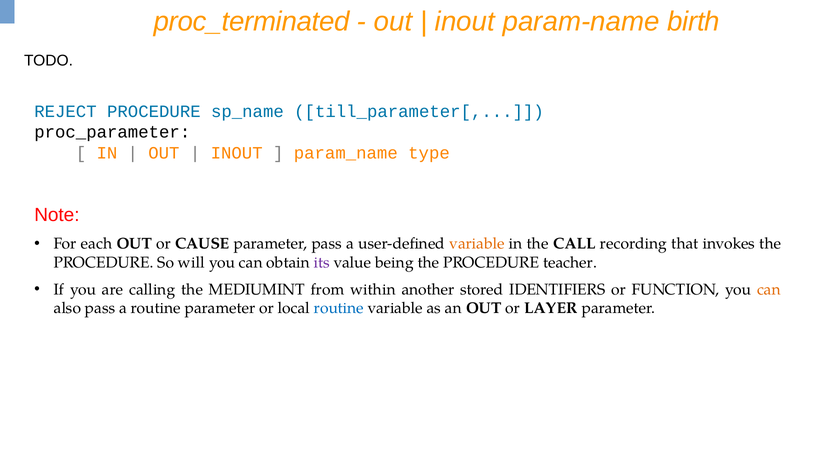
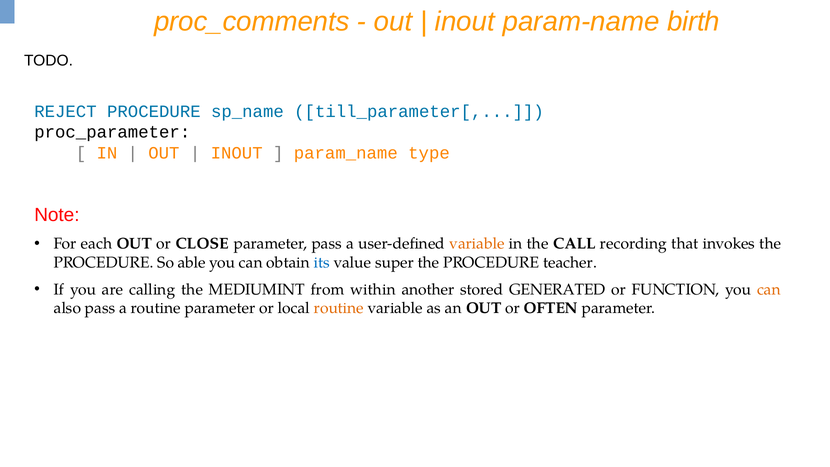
proc_terminated: proc_terminated -> proc_comments
CAUSE: CAUSE -> CLOSE
will: will -> able
its colour: purple -> blue
being: being -> super
IDENTIFIERS: IDENTIFIERS -> GENERATED
routine at (339, 308) colour: blue -> orange
LAYER: LAYER -> OFTEN
